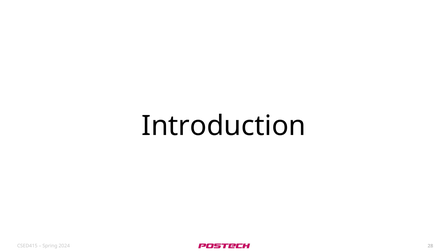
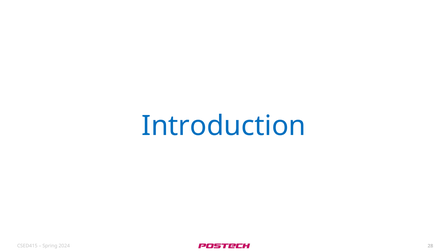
Introduction colour: black -> blue
